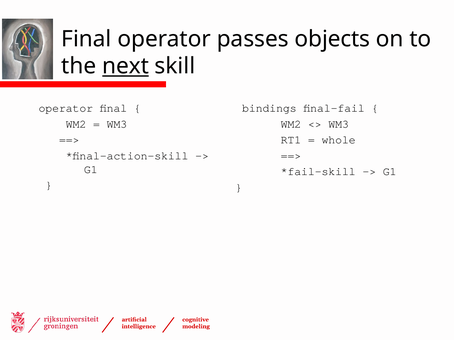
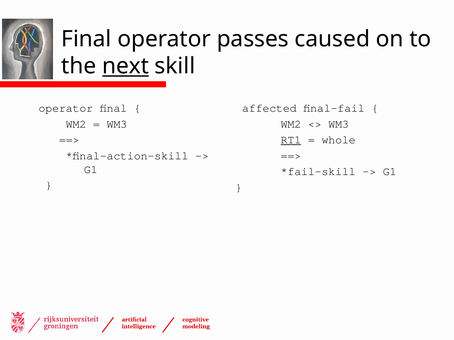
objects: objects -> caused
bindings: bindings -> affected
RT1 underline: none -> present
